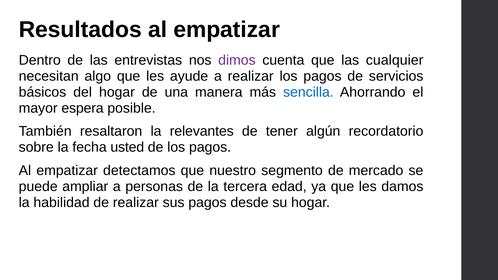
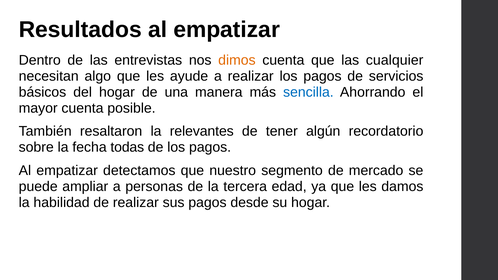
dimos colour: purple -> orange
mayor espera: espera -> cuenta
usted: usted -> todas
